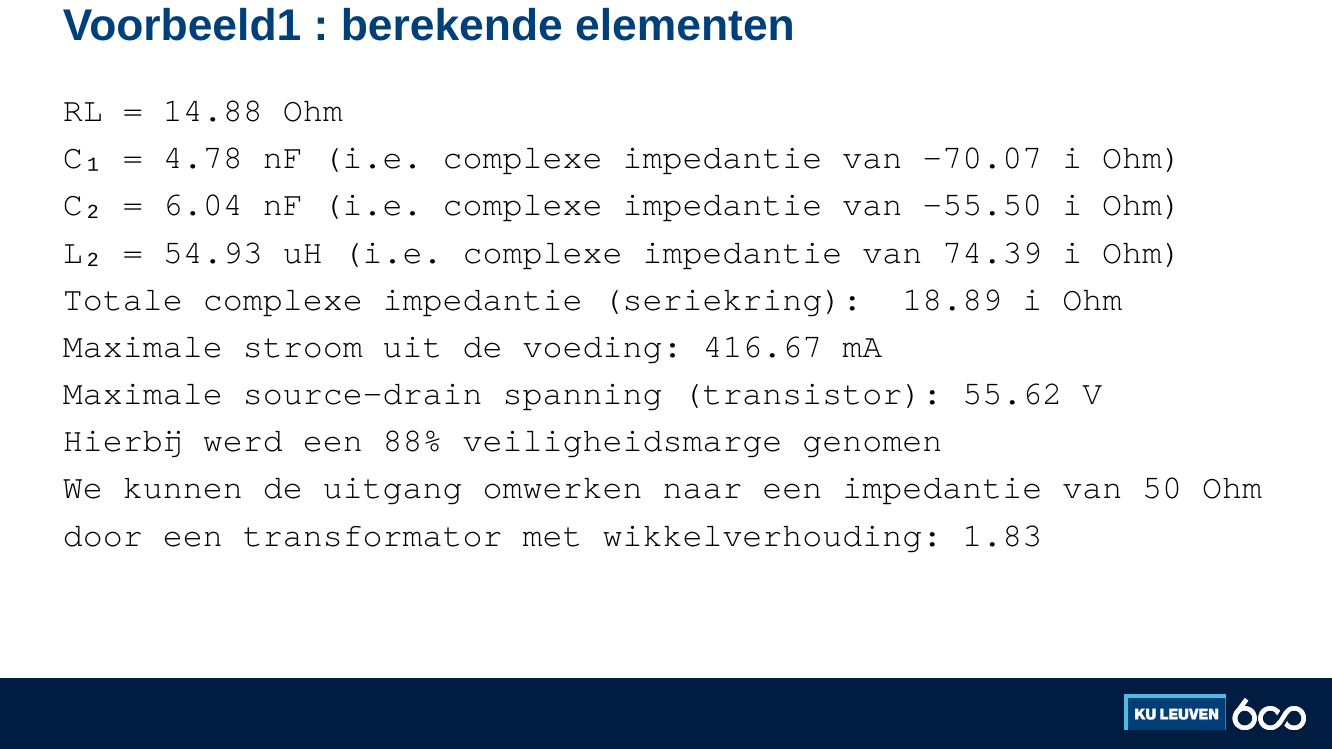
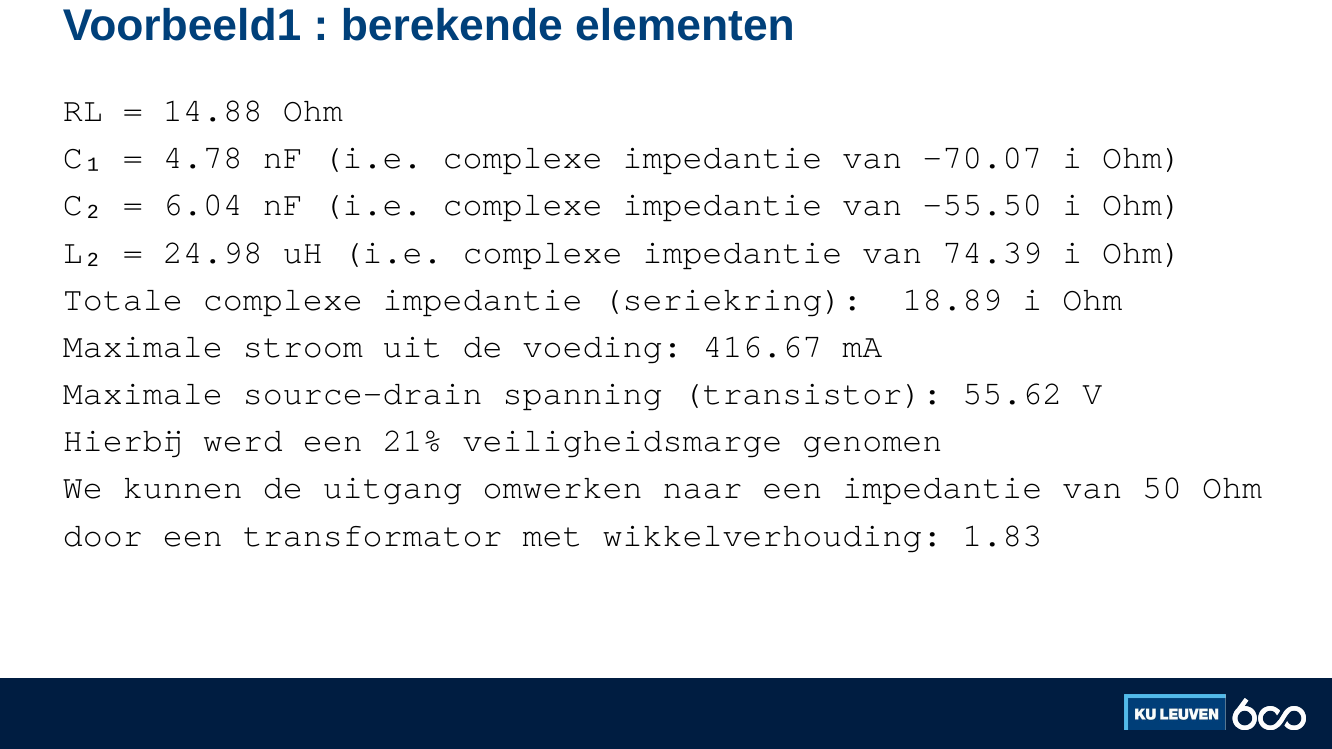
54.93: 54.93 -> 24.98
88%: 88% -> 21%
